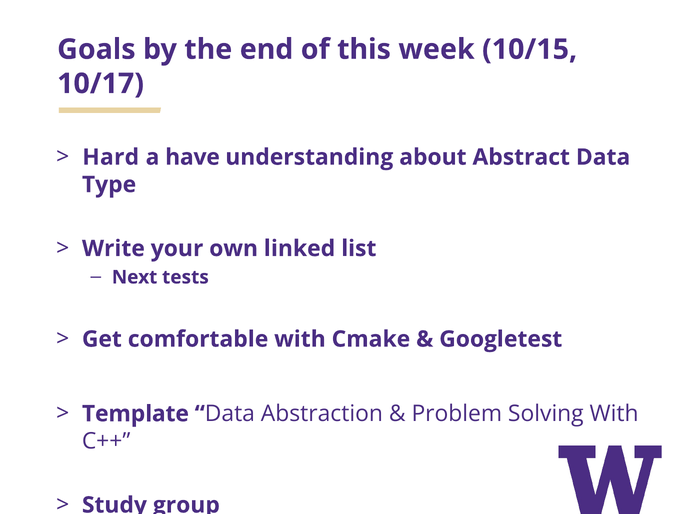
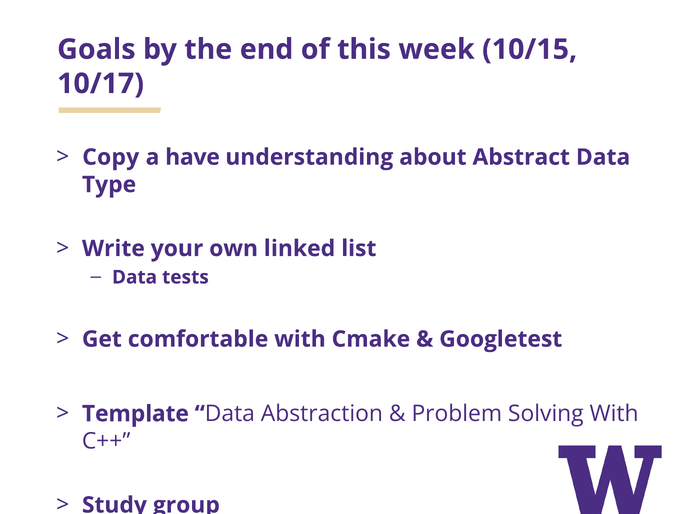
Hard: Hard -> Copy
Next at (135, 277): Next -> Data
